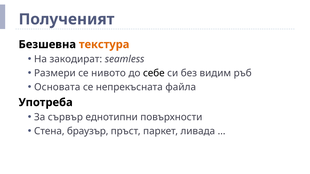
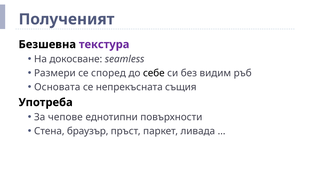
текстура colour: orange -> purple
закодират: закодират -> докосване
нивото: нивото -> според
файла: файла -> същия
сървър: сървър -> чепове
